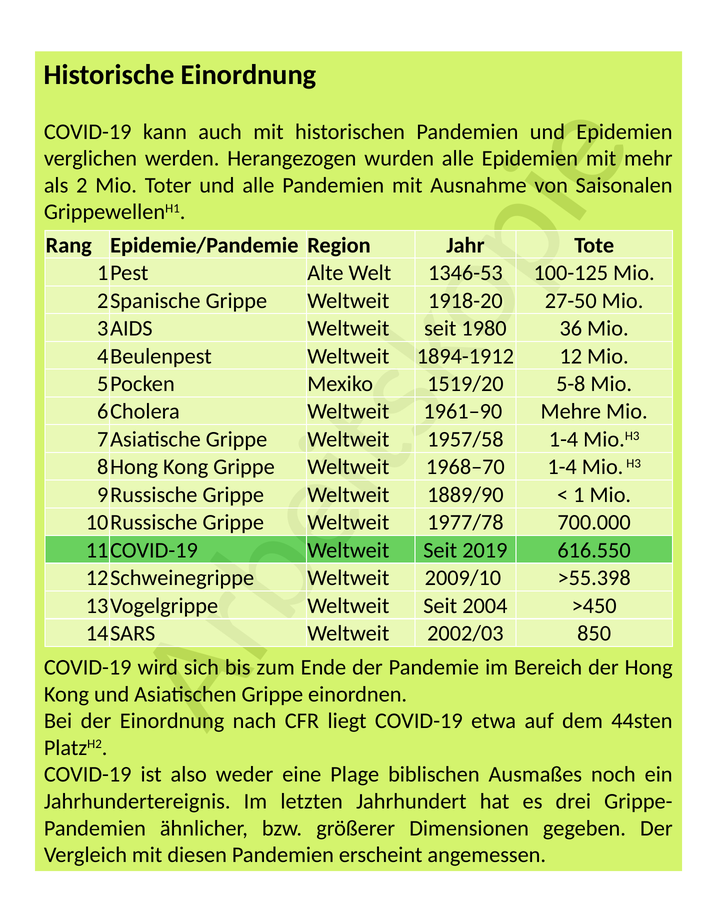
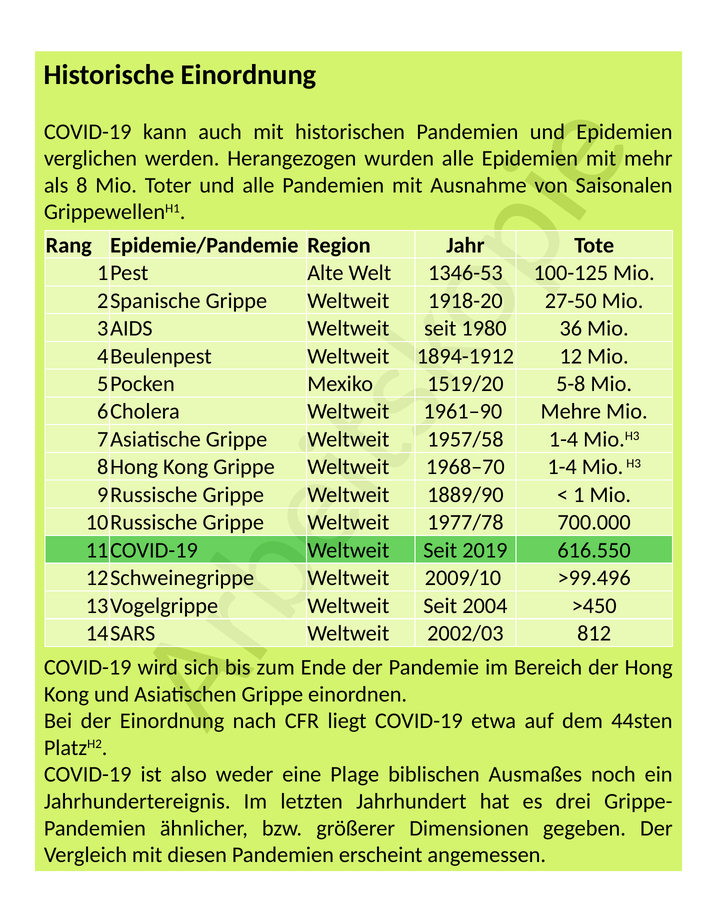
2: 2 -> 8
>55.398: >55.398 -> >99.496
850: 850 -> 812
